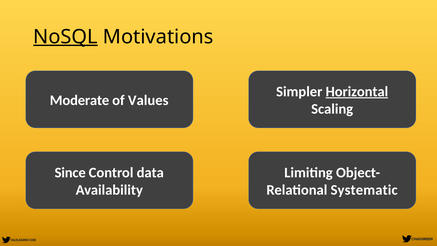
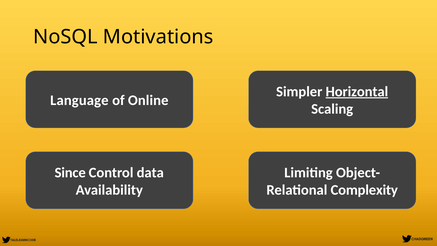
NoSQL underline: present -> none
Moderate: Moderate -> Language
Values: Values -> Online
Systematic: Systematic -> Complexity
